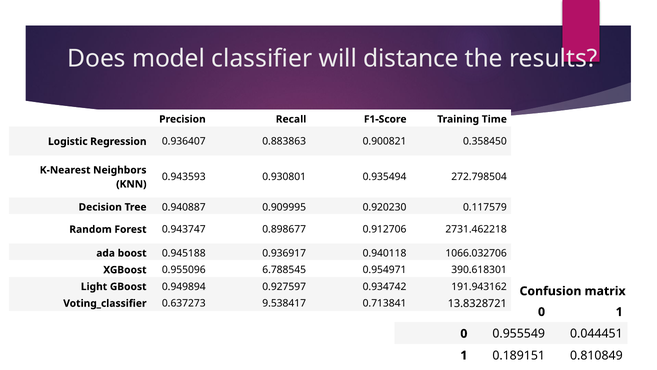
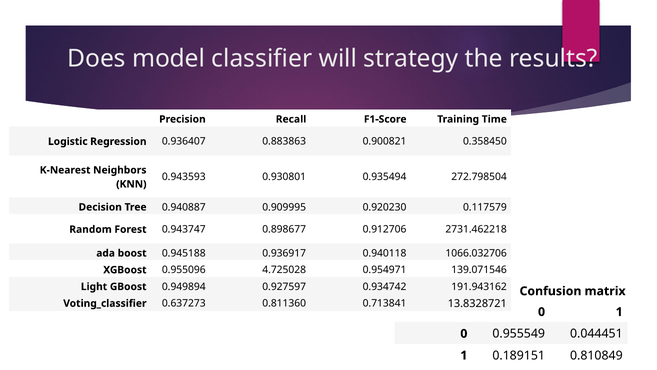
distance: distance -> strategy
6.788545: 6.788545 -> 4.725028
390.618301: 390.618301 -> 139.071546
9.538417: 9.538417 -> 0.811360
